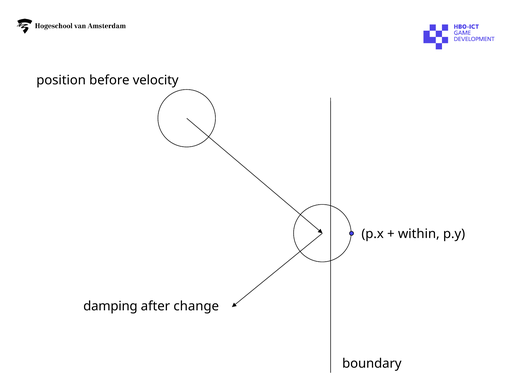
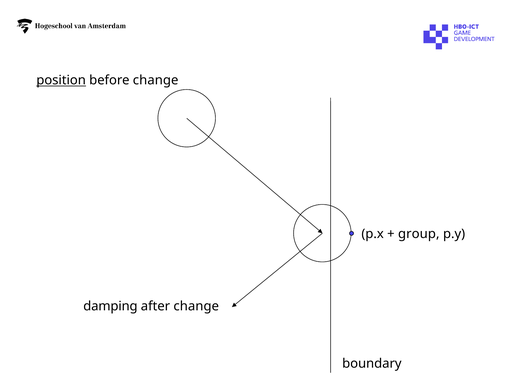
position underline: none -> present
before velocity: velocity -> change
within: within -> group
